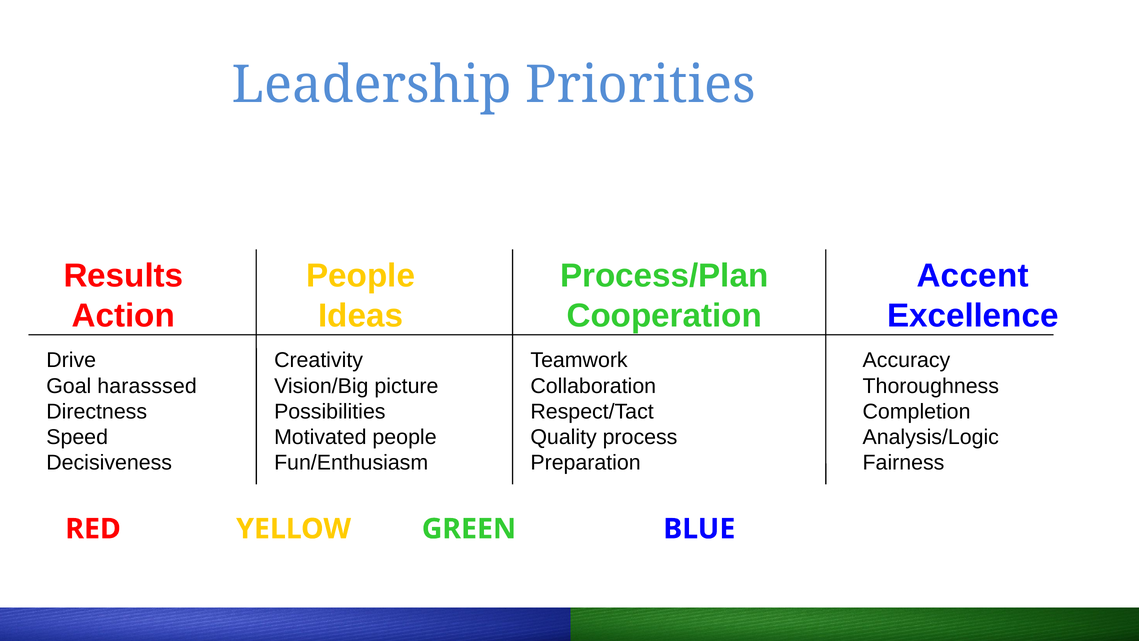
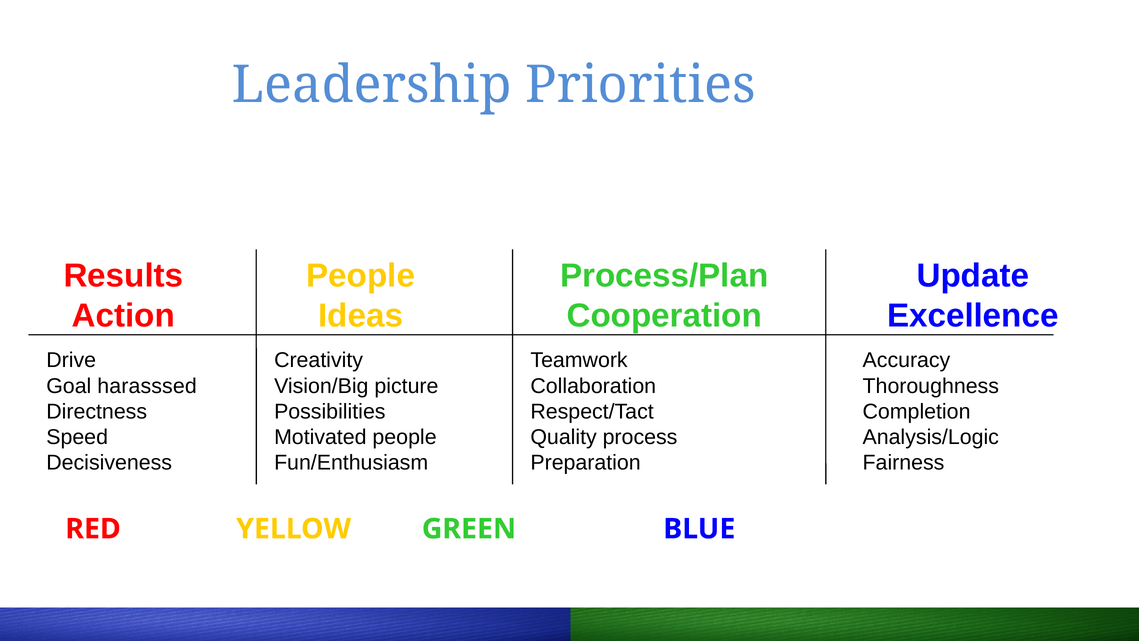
Accent: Accent -> Update
